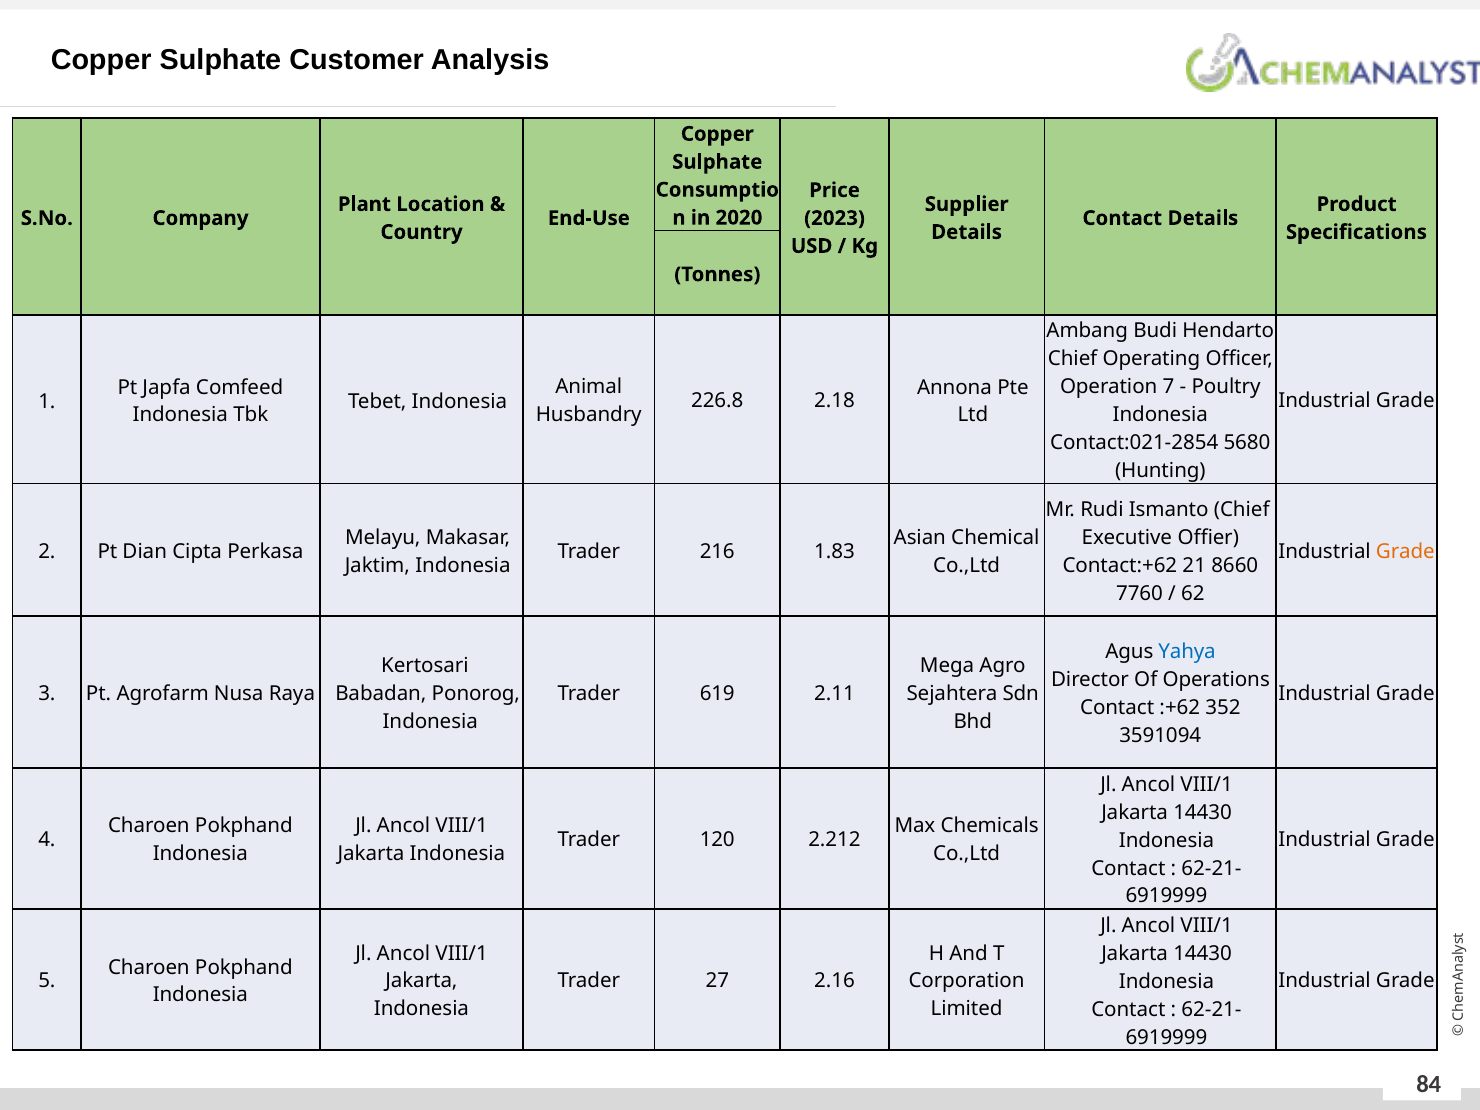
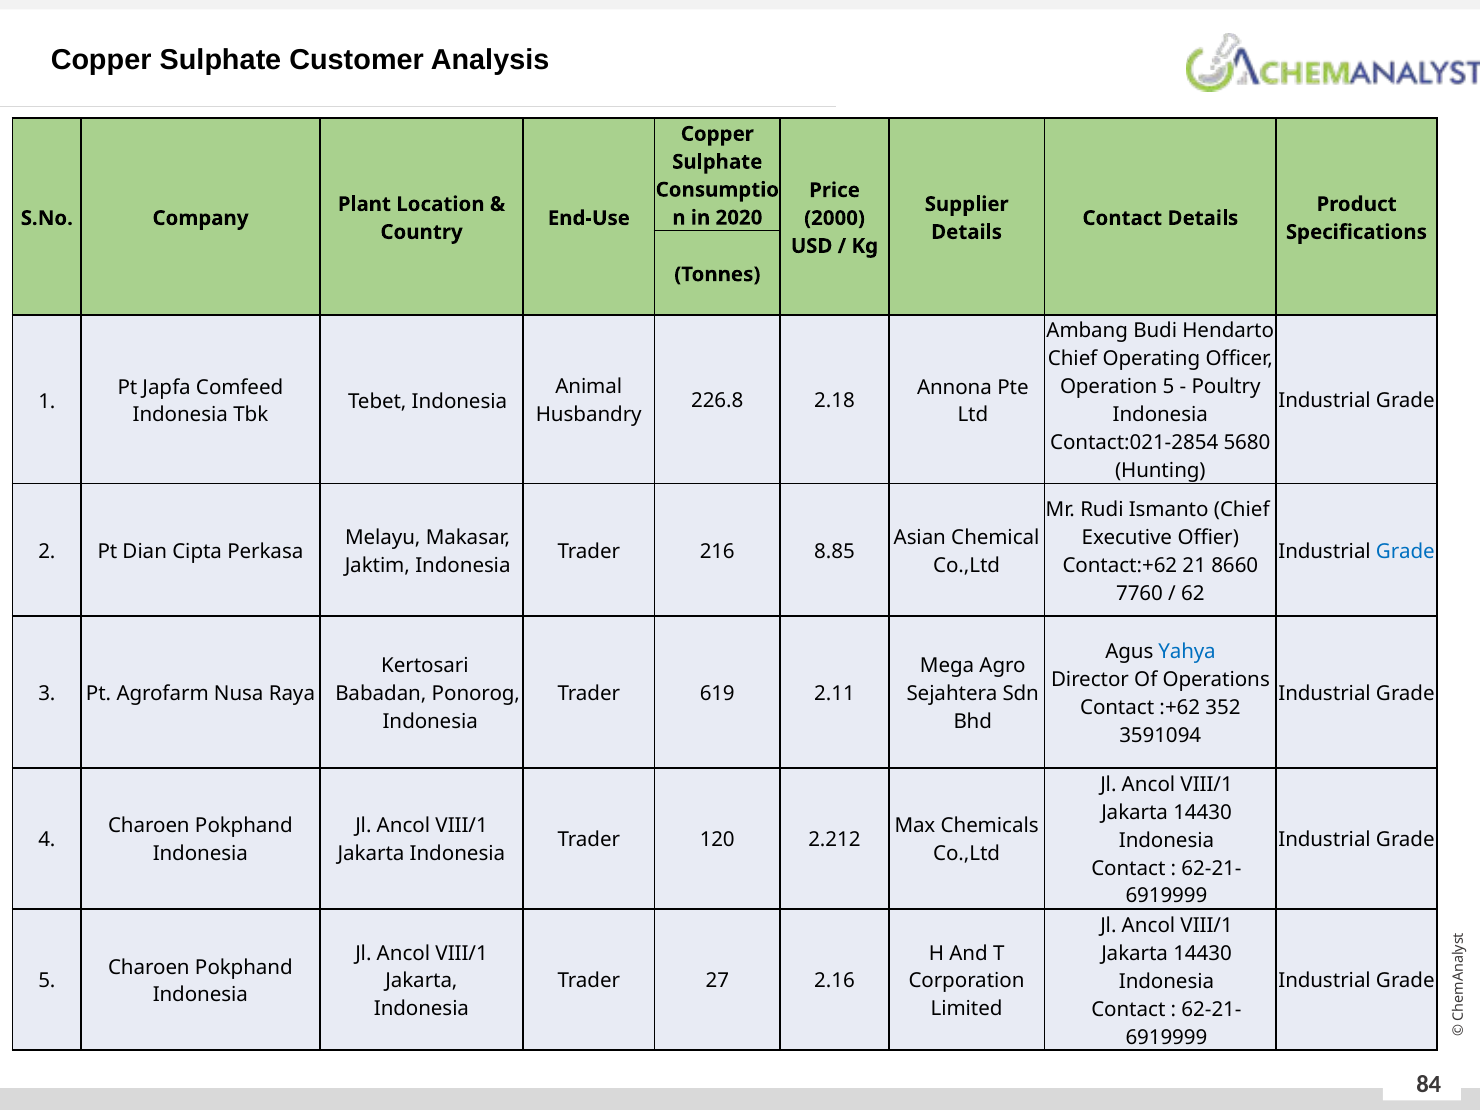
2023: 2023 -> 2000
Operation 7: 7 -> 5
1.83: 1.83 -> 8.85
Grade at (1405, 551) colour: orange -> blue
